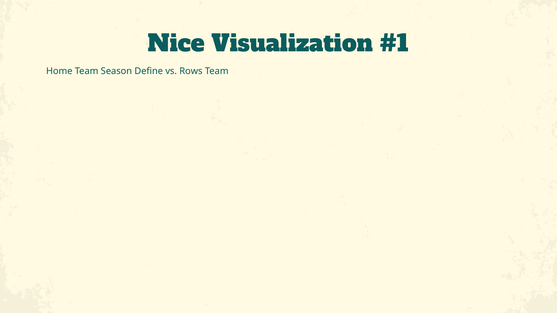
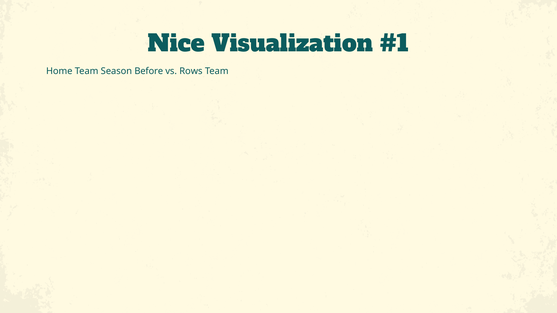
Define: Define -> Before
